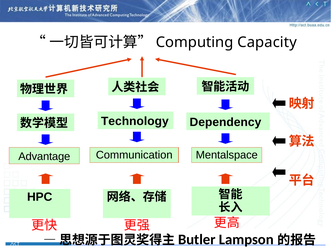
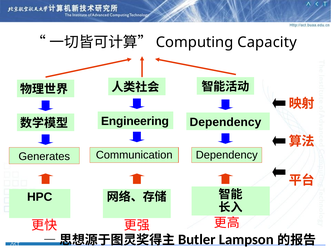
Technology: Technology -> Engineering
Mentalspace at (227, 155): Mentalspace -> Dependency
Advantage: Advantage -> Generates
